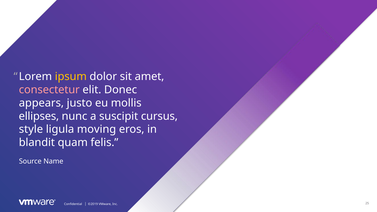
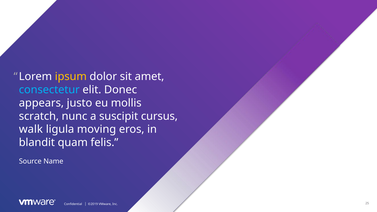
consectetur colour: pink -> light blue
ellipses: ellipses -> scratch
style: style -> walk
